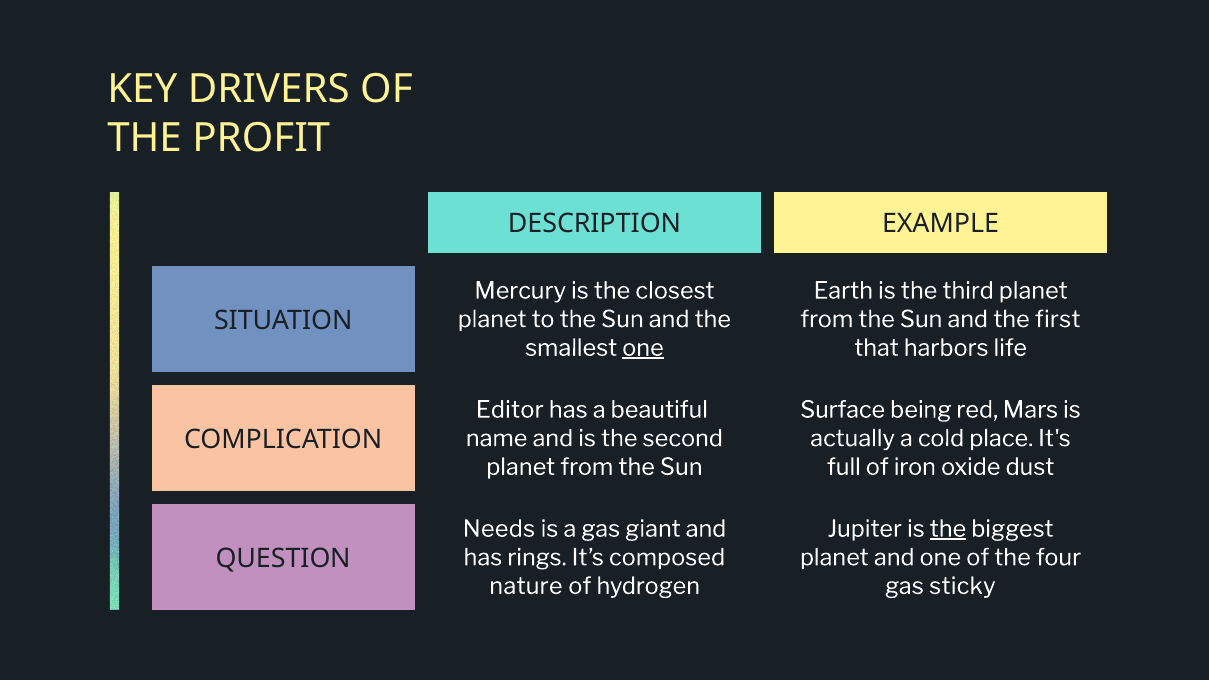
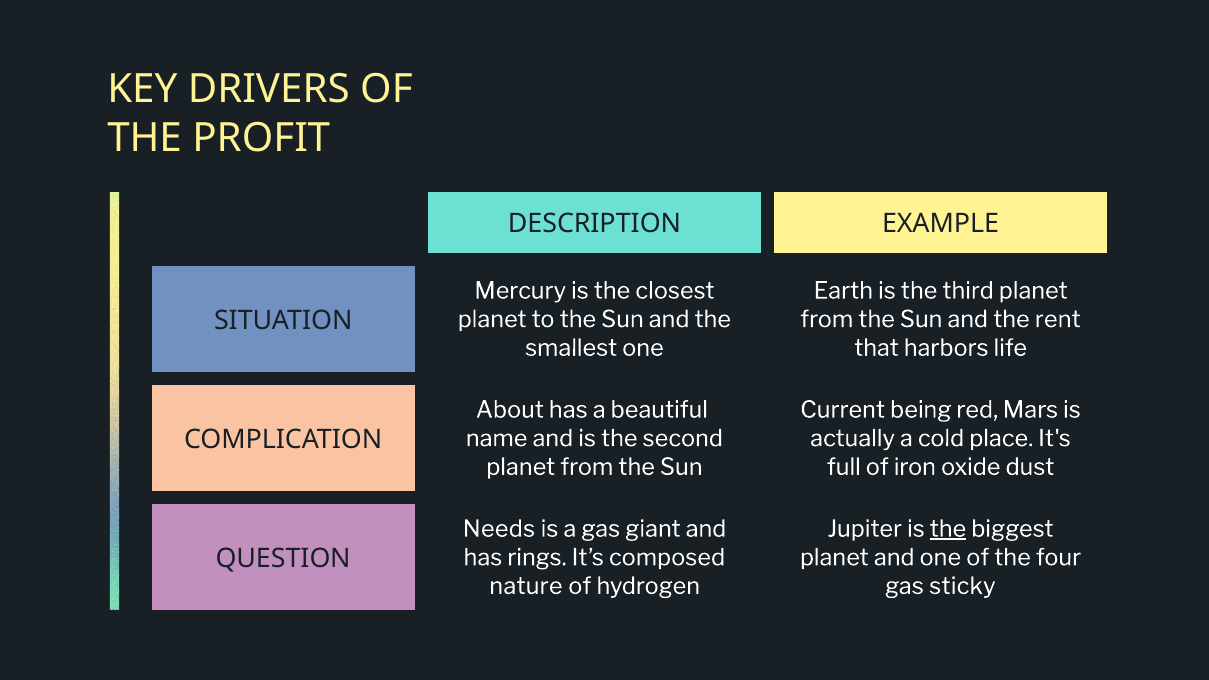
first: first -> rent
one at (643, 348) underline: present -> none
Editor: Editor -> About
Surface: Surface -> Current
